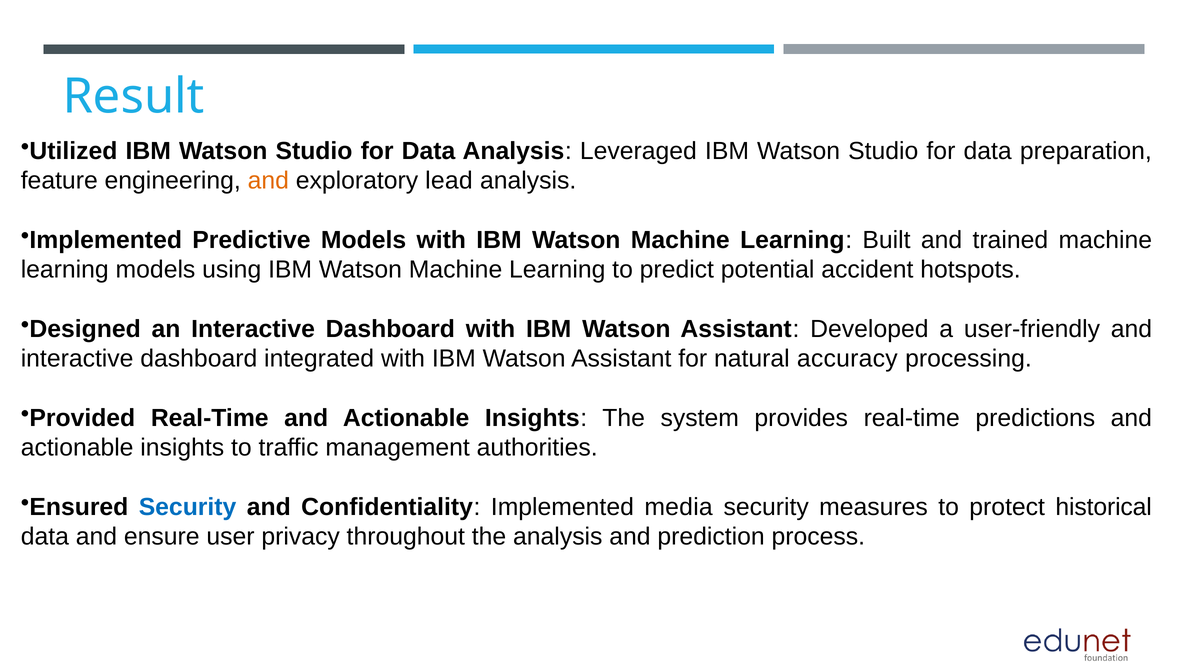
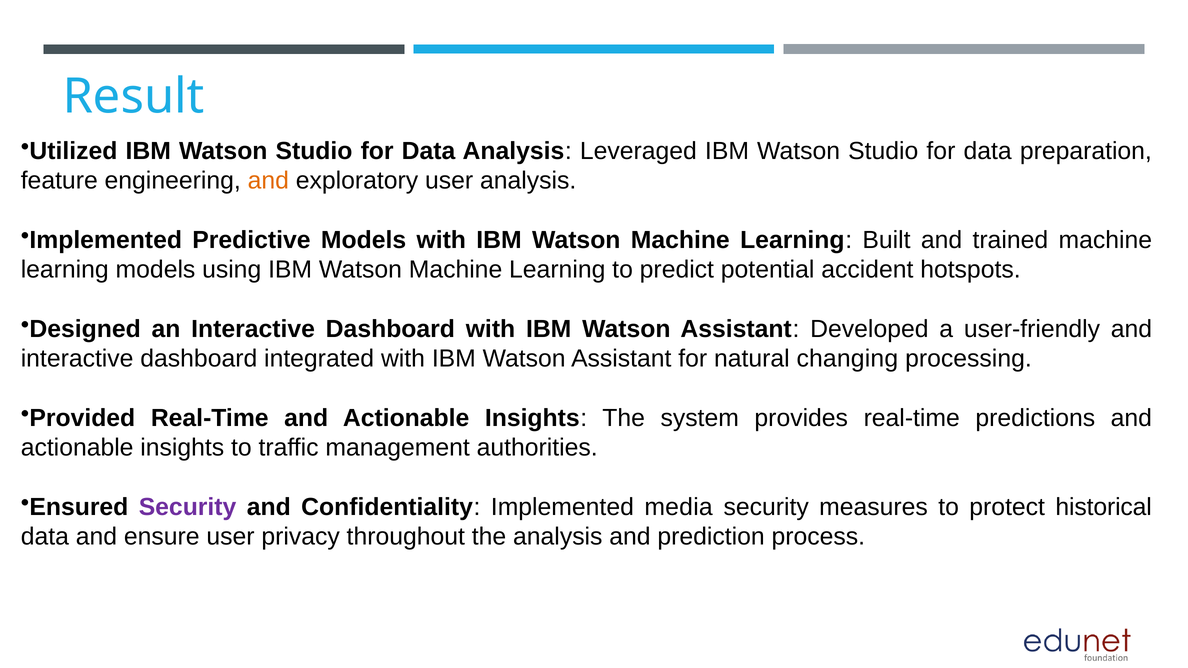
exploratory lead: lead -> user
accuracy: accuracy -> changing
Security at (188, 507) colour: blue -> purple
